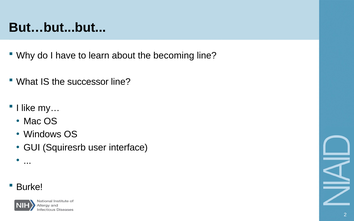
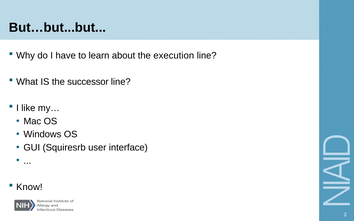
becoming: becoming -> execution
Burke: Burke -> Know
